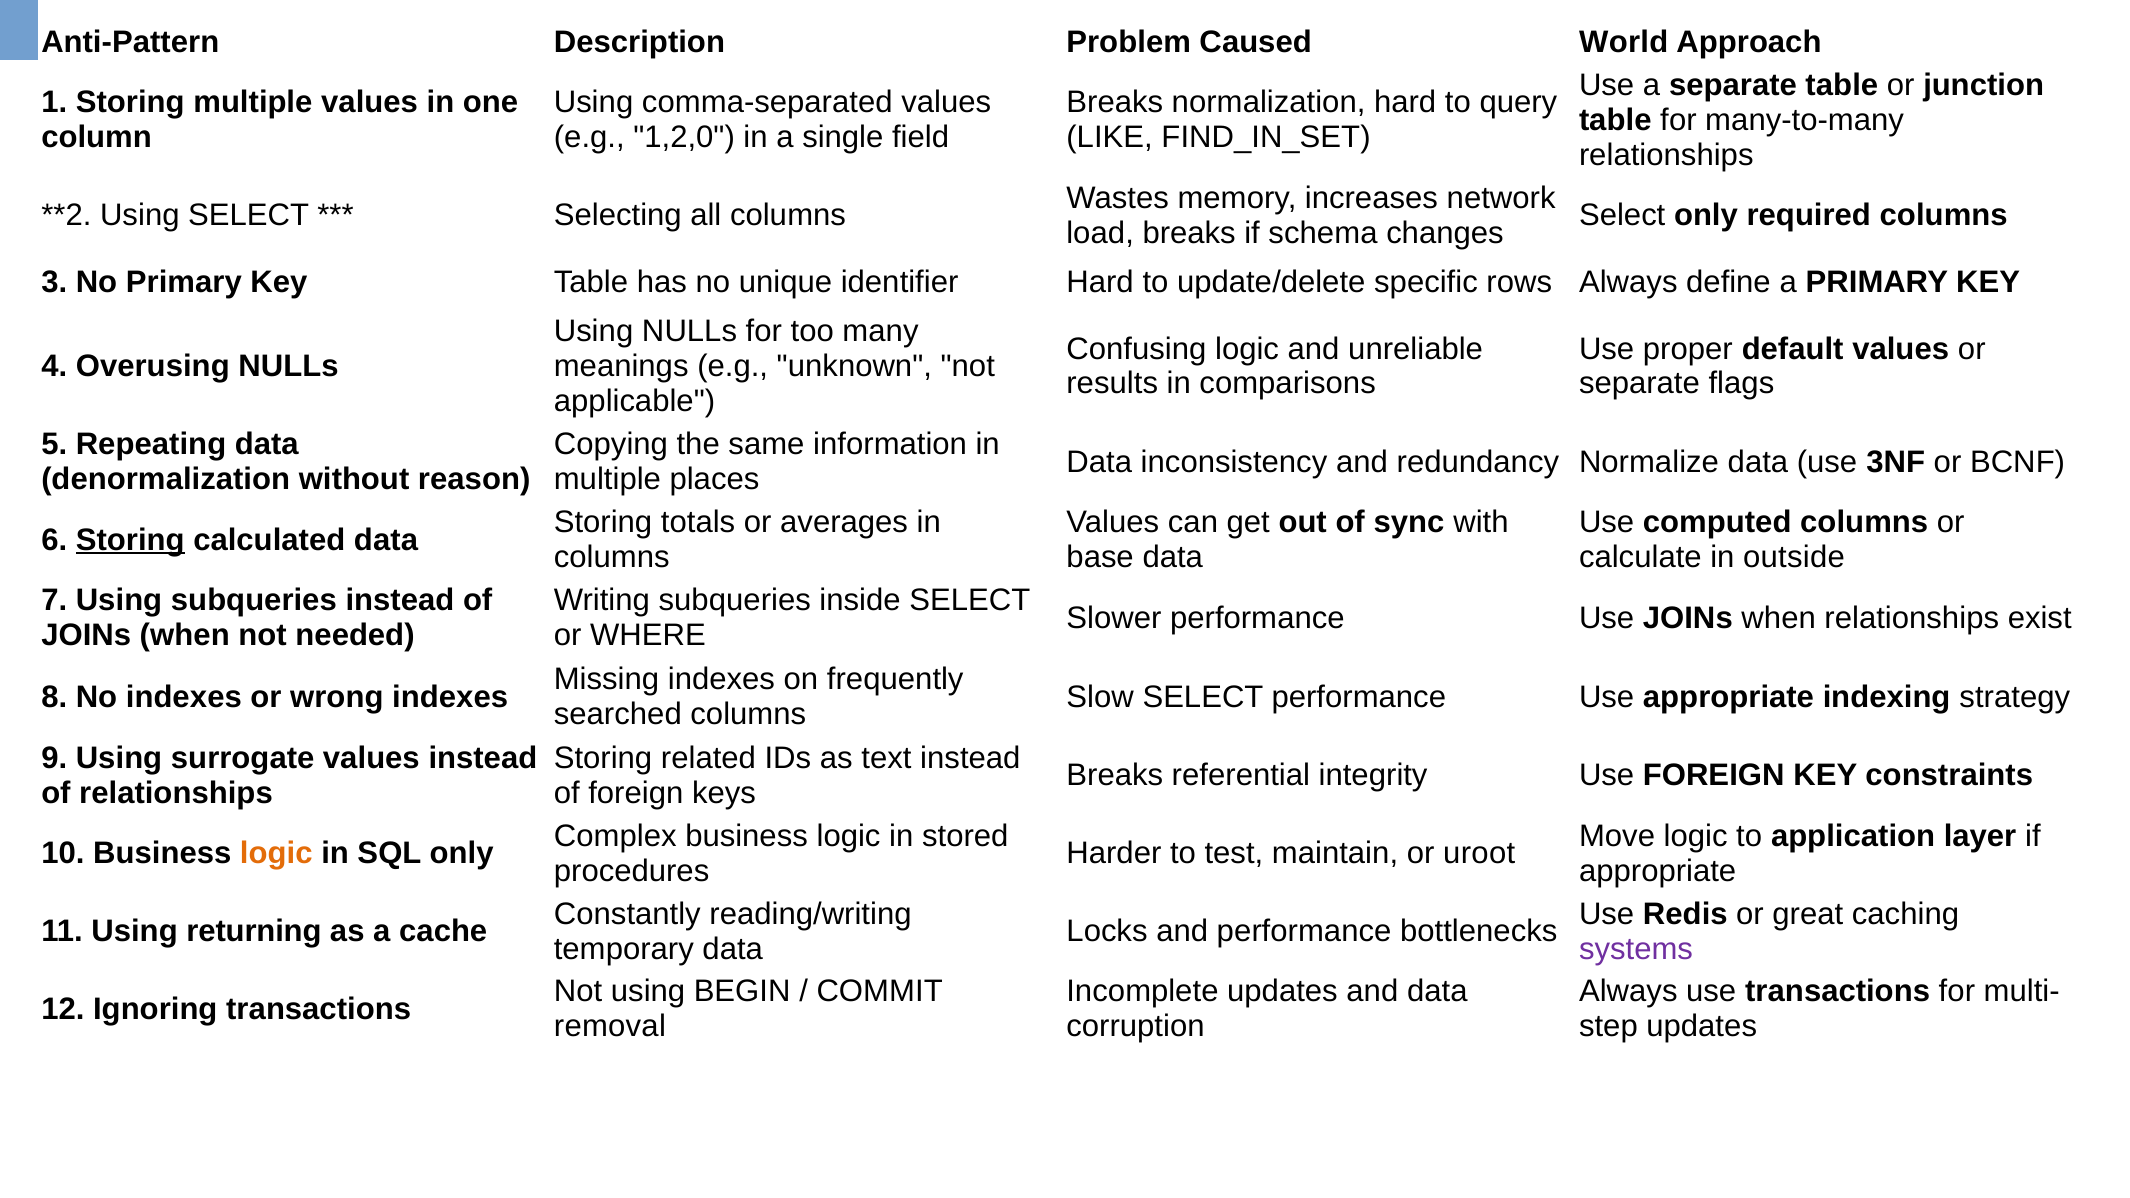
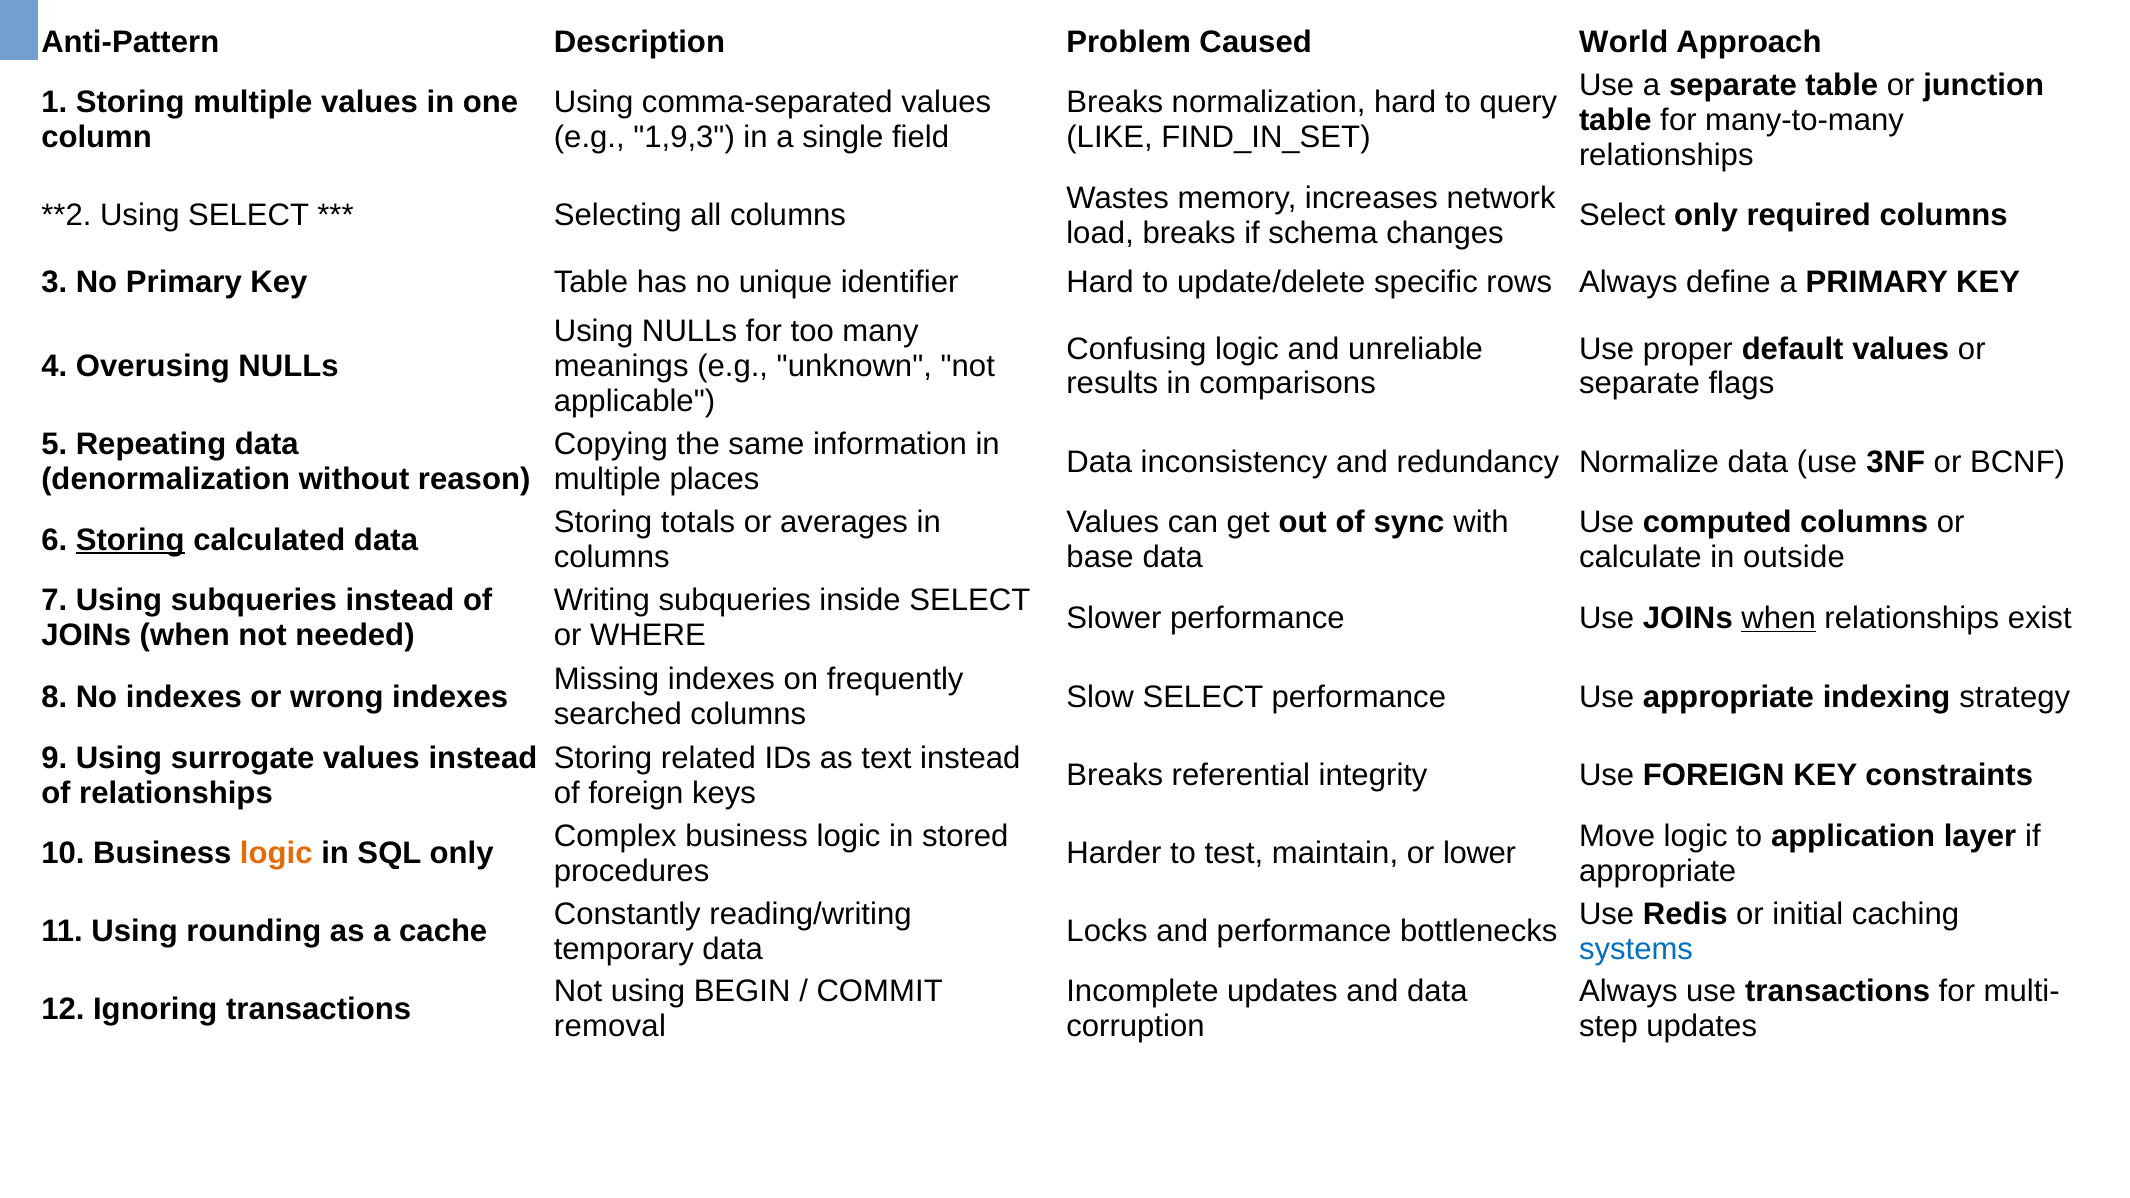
1,2,0: 1,2,0 -> 1,9,3
when at (1779, 618) underline: none -> present
uroot: uroot -> lower
great: great -> initial
returning: returning -> rounding
systems colour: purple -> blue
